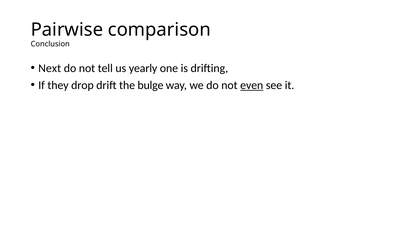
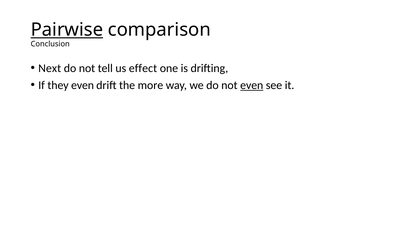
Pairwise underline: none -> present
yearly: yearly -> effect
they drop: drop -> even
bulge: bulge -> more
